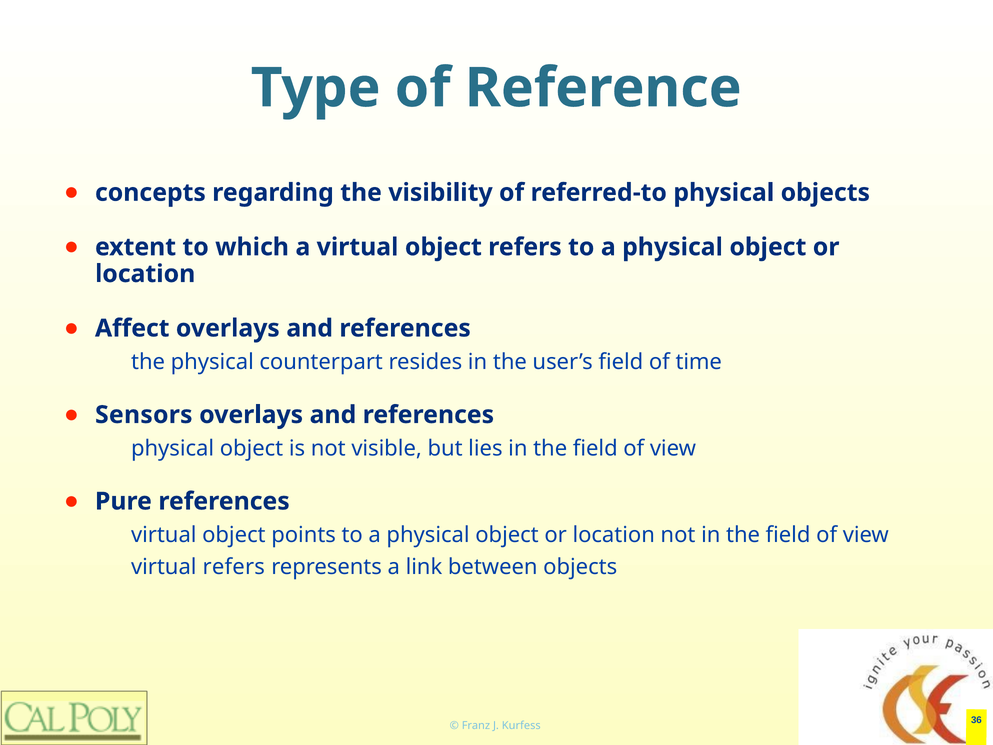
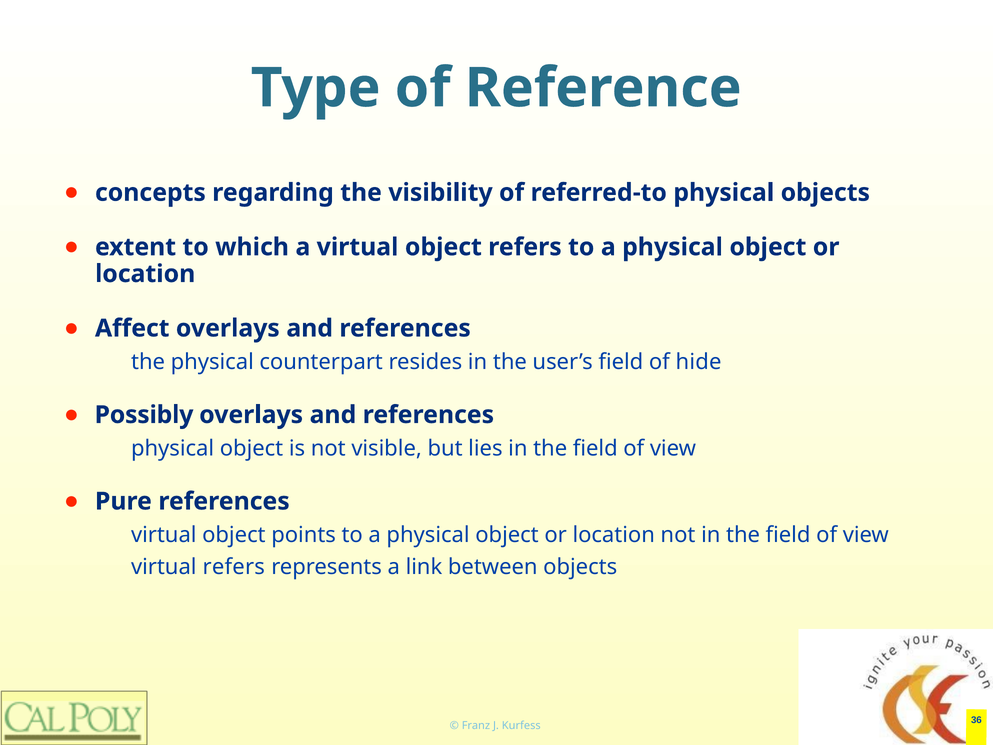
time: time -> hide
Sensors: Sensors -> Possibly
